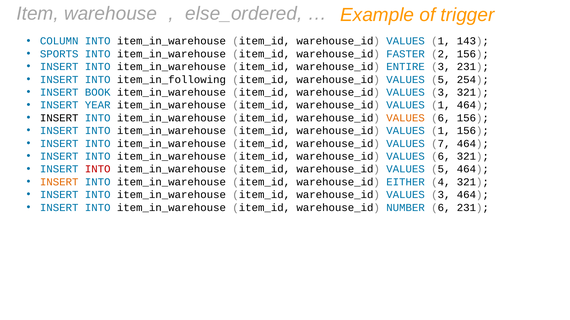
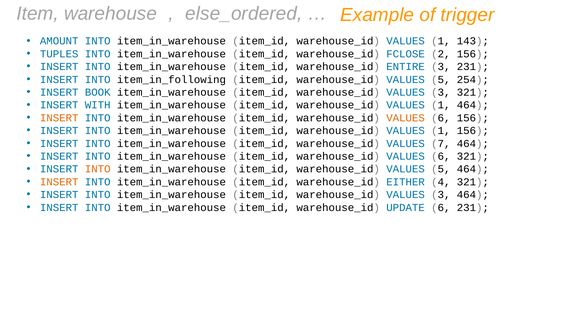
COLUMN: COLUMN -> AMOUNT
SPORTS: SPORTS -> TUPLES
FASTER: FASTER -> FCLOSE
YEAR: YEAR -> WITH
INSERT at (59, 118) colour: black -> orange
INTO at (98, 169) colour: red -> orange
NUMBER: NUMBER -> UPDATE
